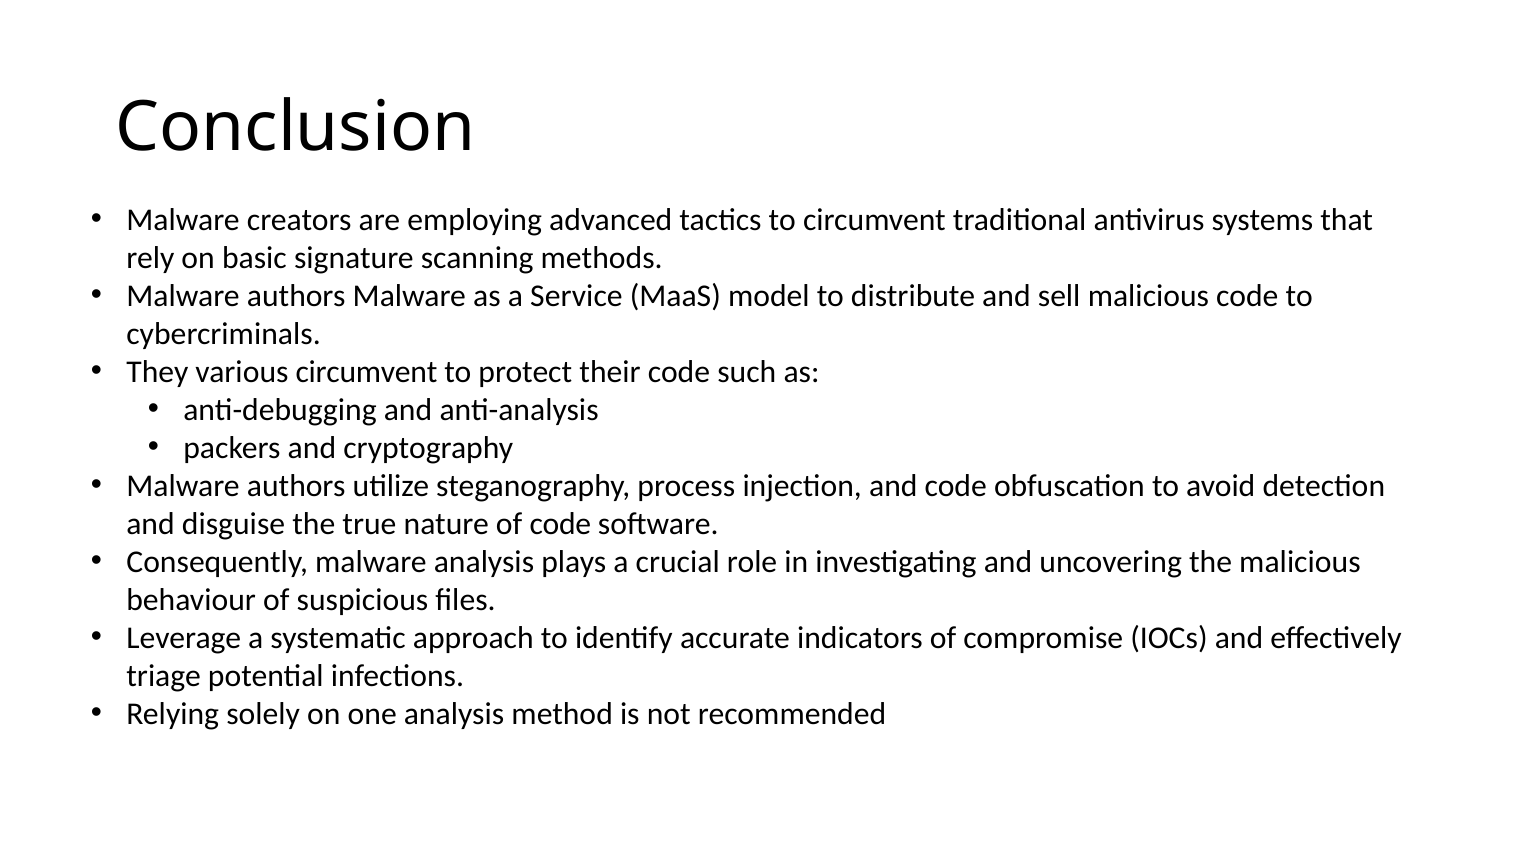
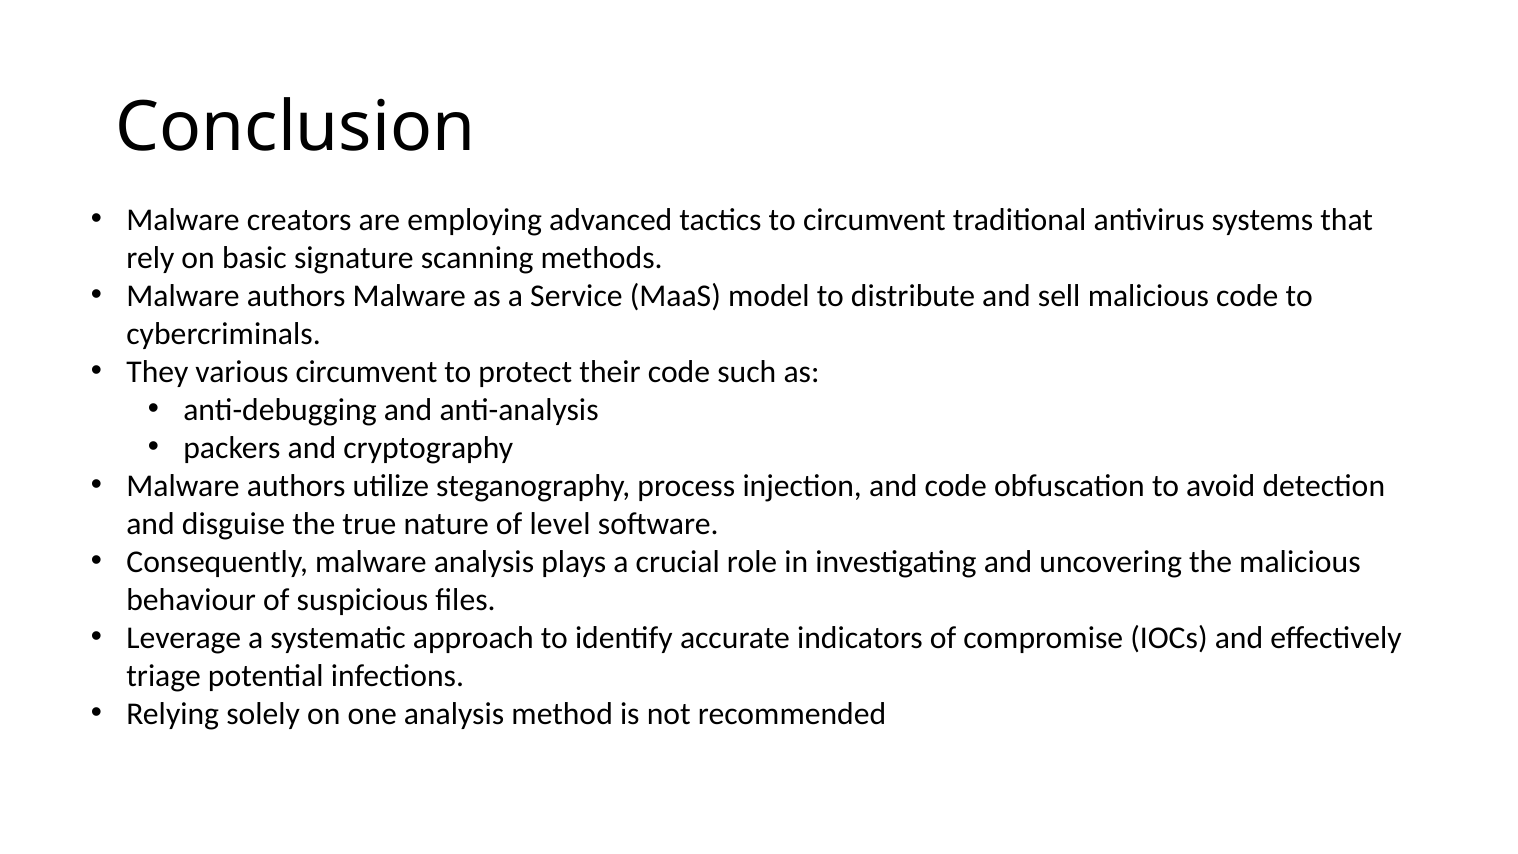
of code: code -> level
